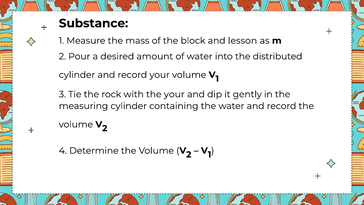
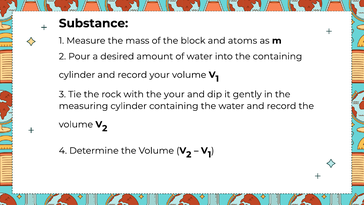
lesson: lesson -> atoms
the distributed: distributed -> containing
